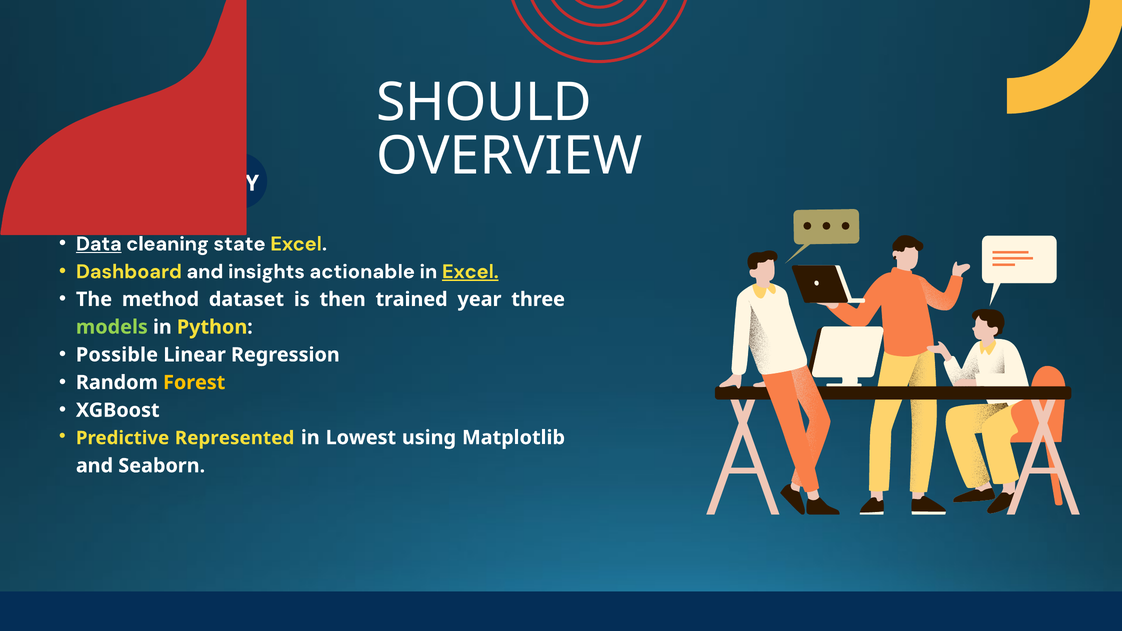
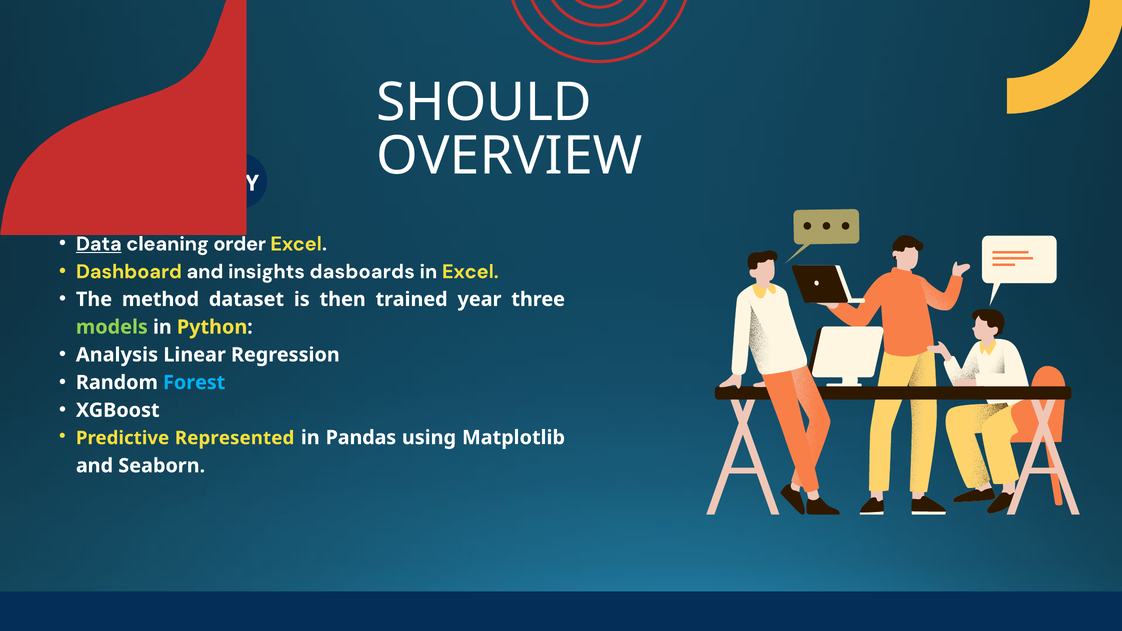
state: state -> order
actionable: actionable -> dasboards
Excel at (470, 272) underline: present -> none
Possible: Possible -> Analysis
Forest colour: yellow -> light blue
Lowest: Lowest -> Pandas
